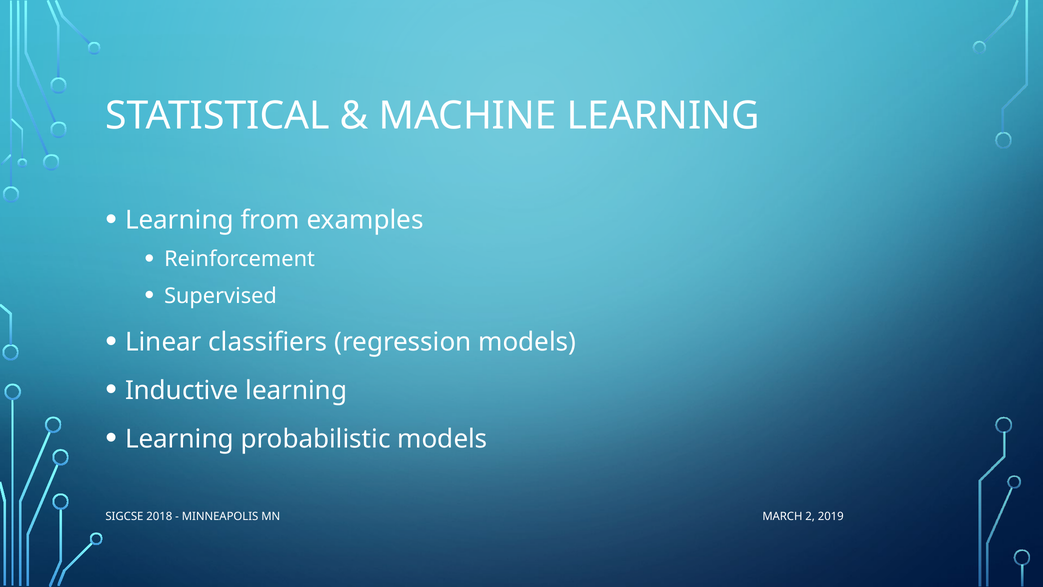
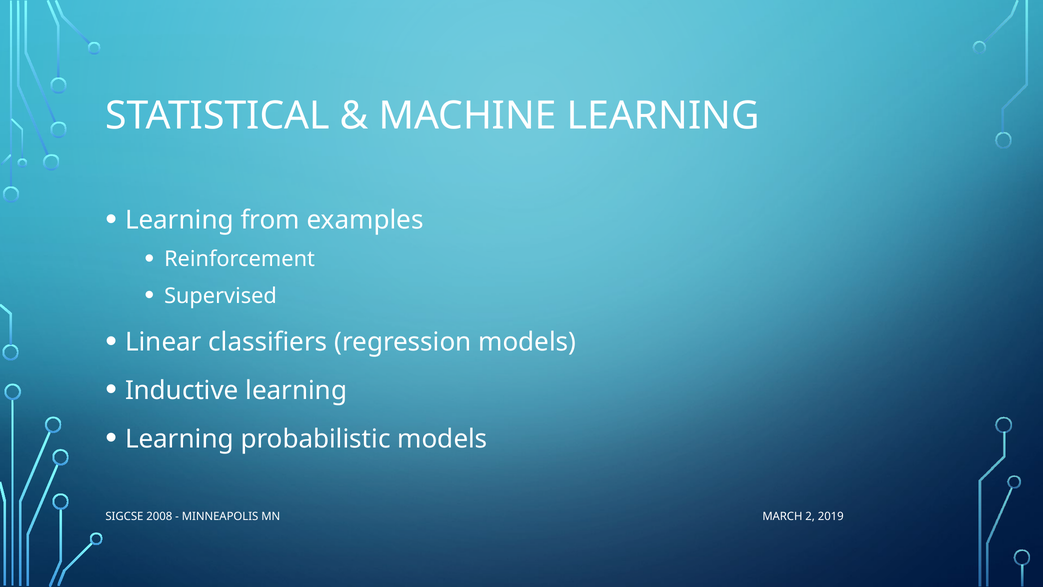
2018: 2018 -> 2008
